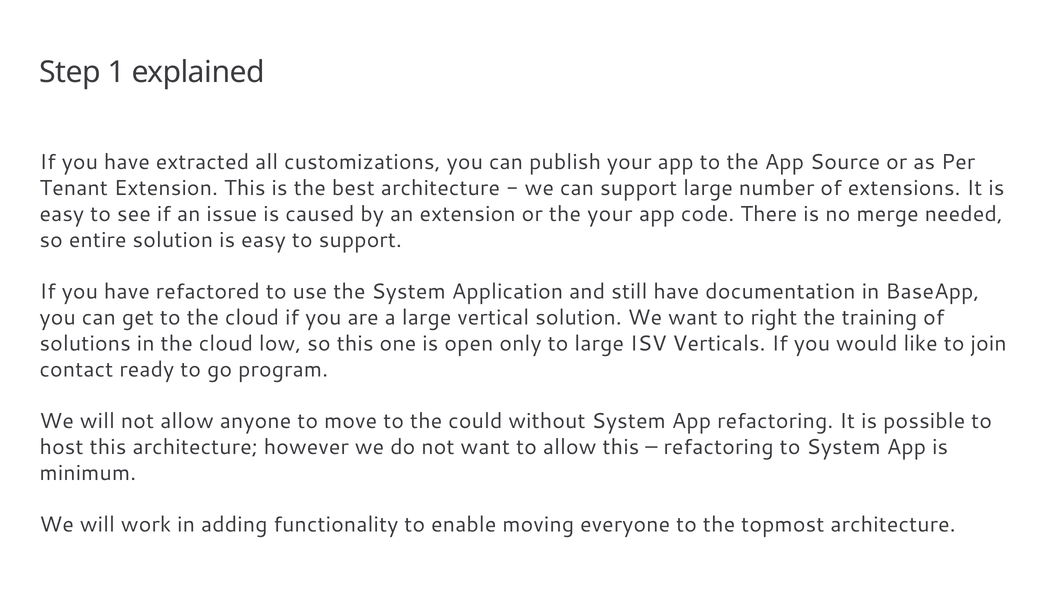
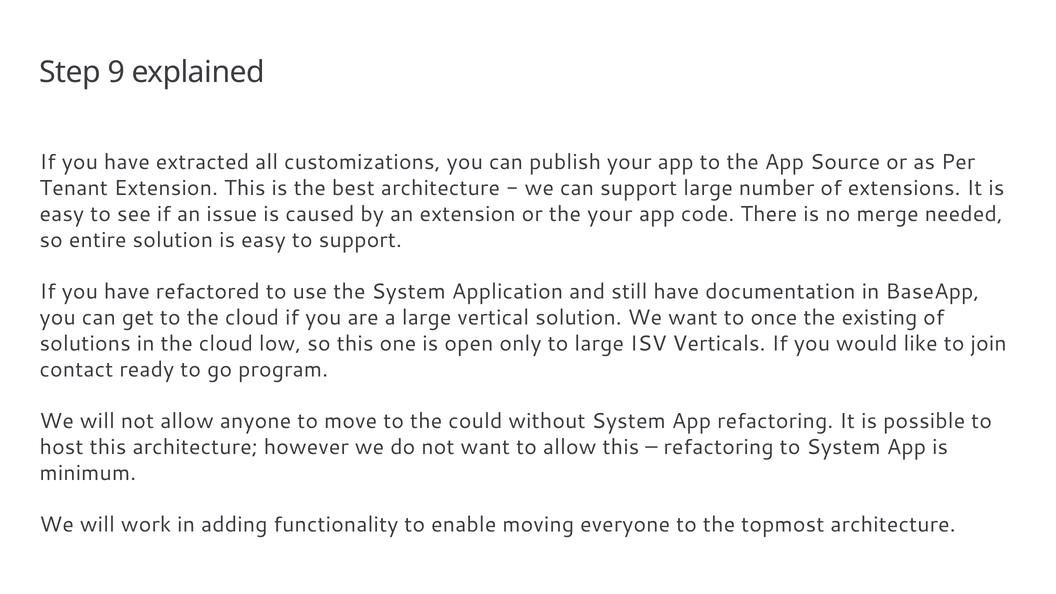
1: 1 -> 9
right: right -> once
training: training -> existing
